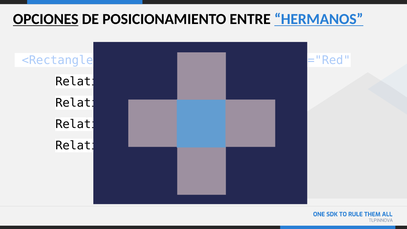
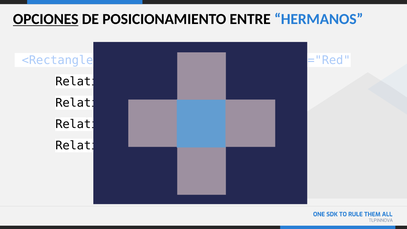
HERMANOS underline: present -> none
